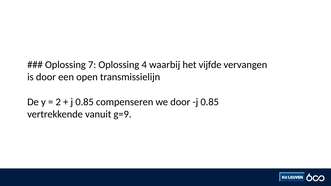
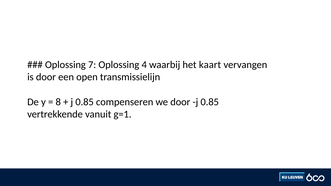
vijfde: vijfde -> kaart
2: 2 -> 8
g=9: g=9 -> g=1
